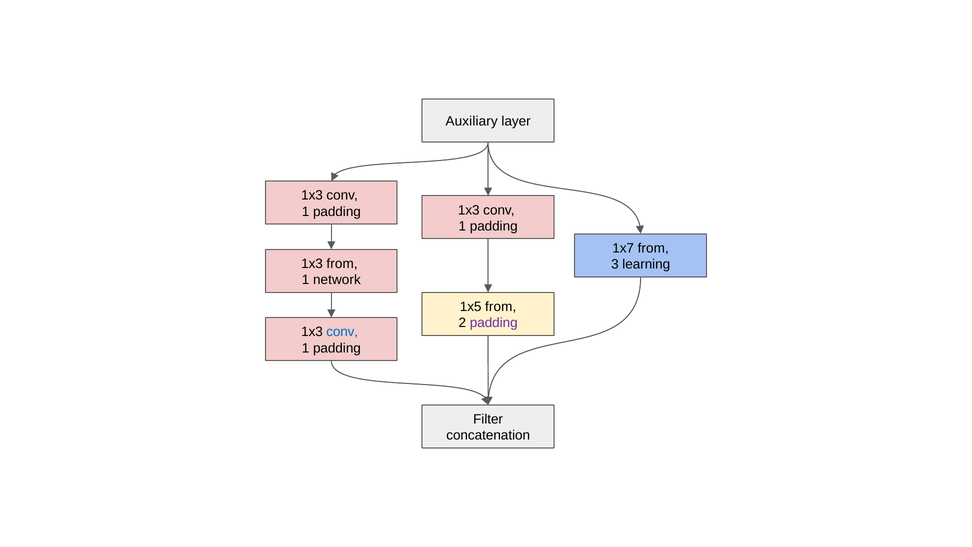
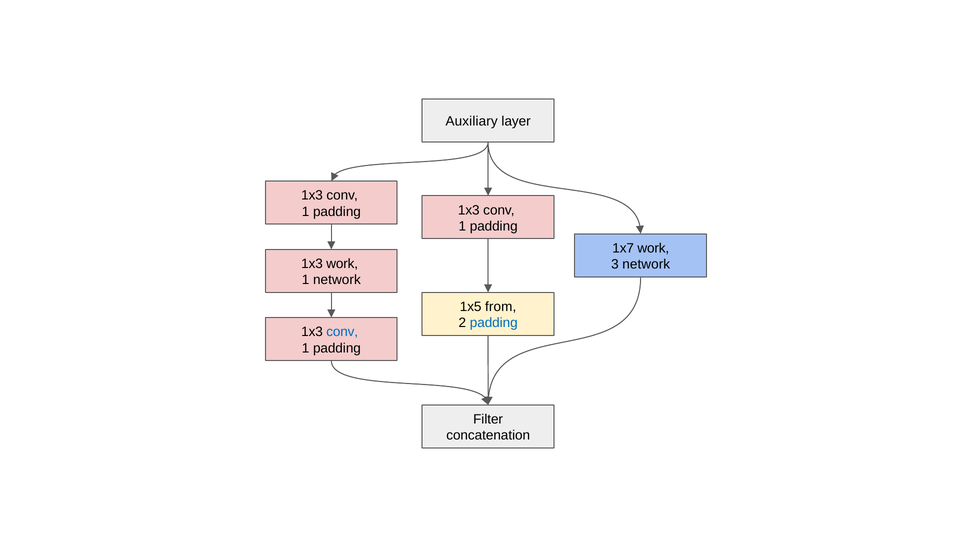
1x7 from: from -> work
1x3 from: from -> work
3 learning: learning -> network
padding at (494, 323) colour: purple -> blue
